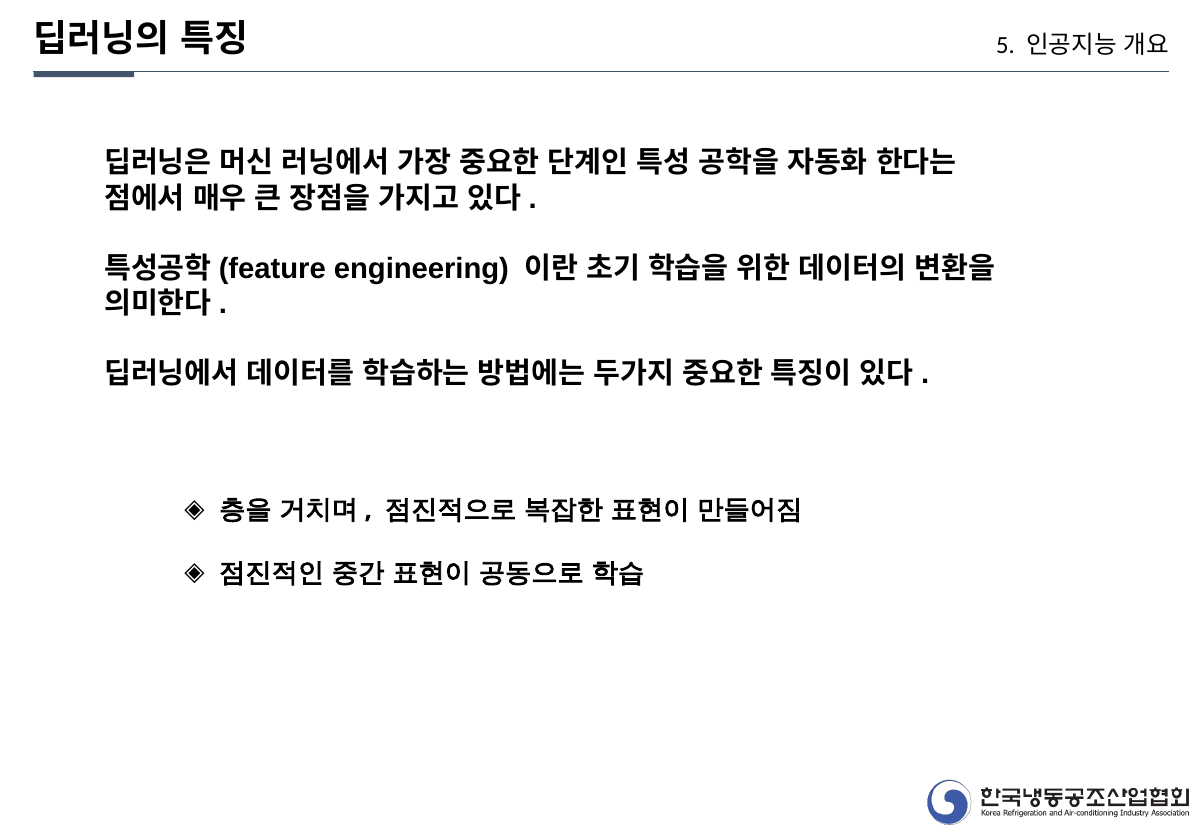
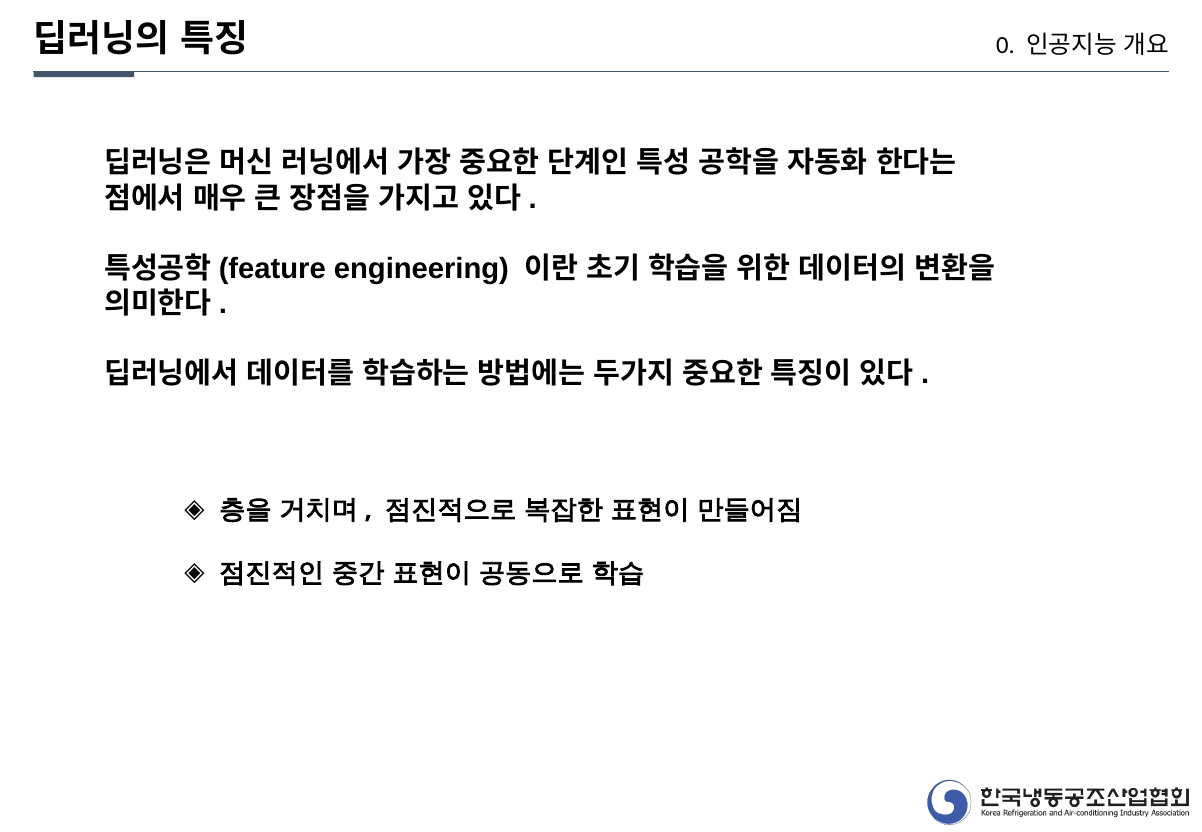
5: 5 -> 0
